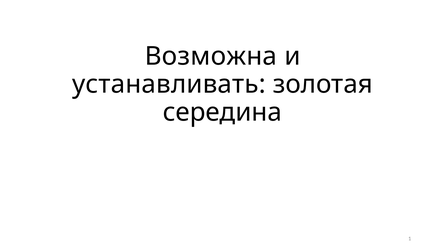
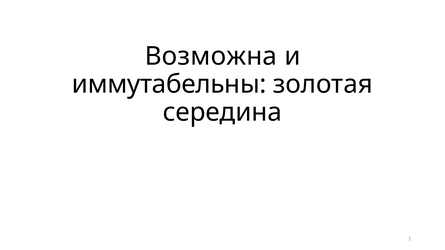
устанавливать: устанавливать -> иммутабельны
